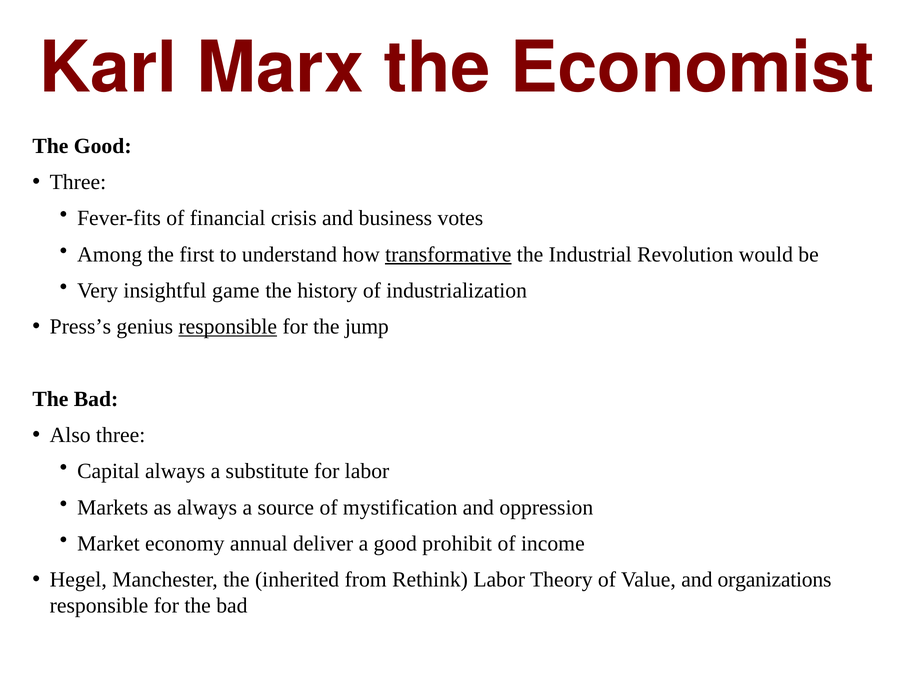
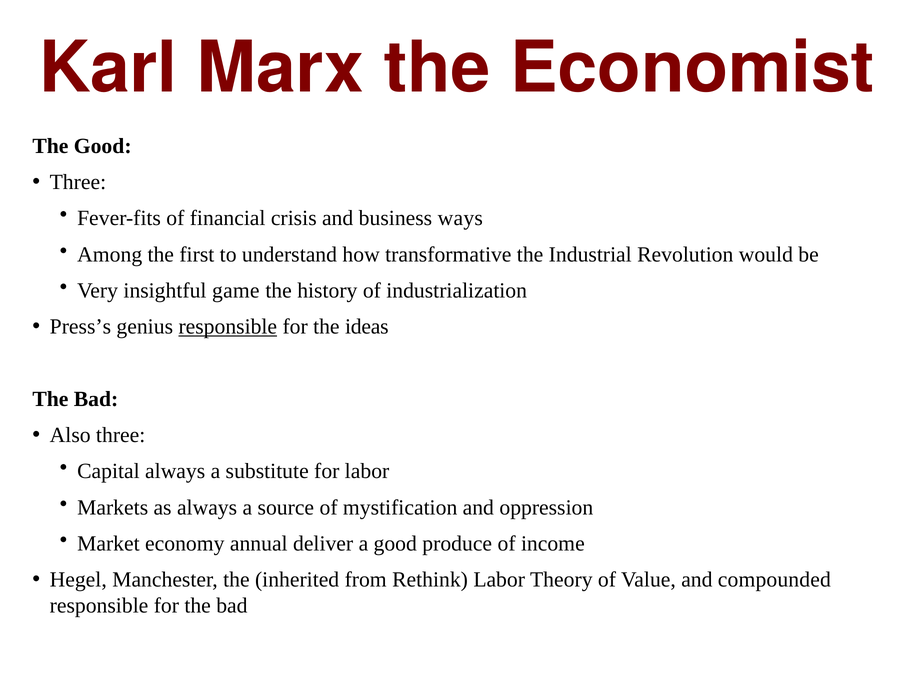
votes: votes -> ways
transformative underline: present -> none
jump: jump -> ideas
prohibit: prohibit -> produce
organizations: organizations -> compounded
